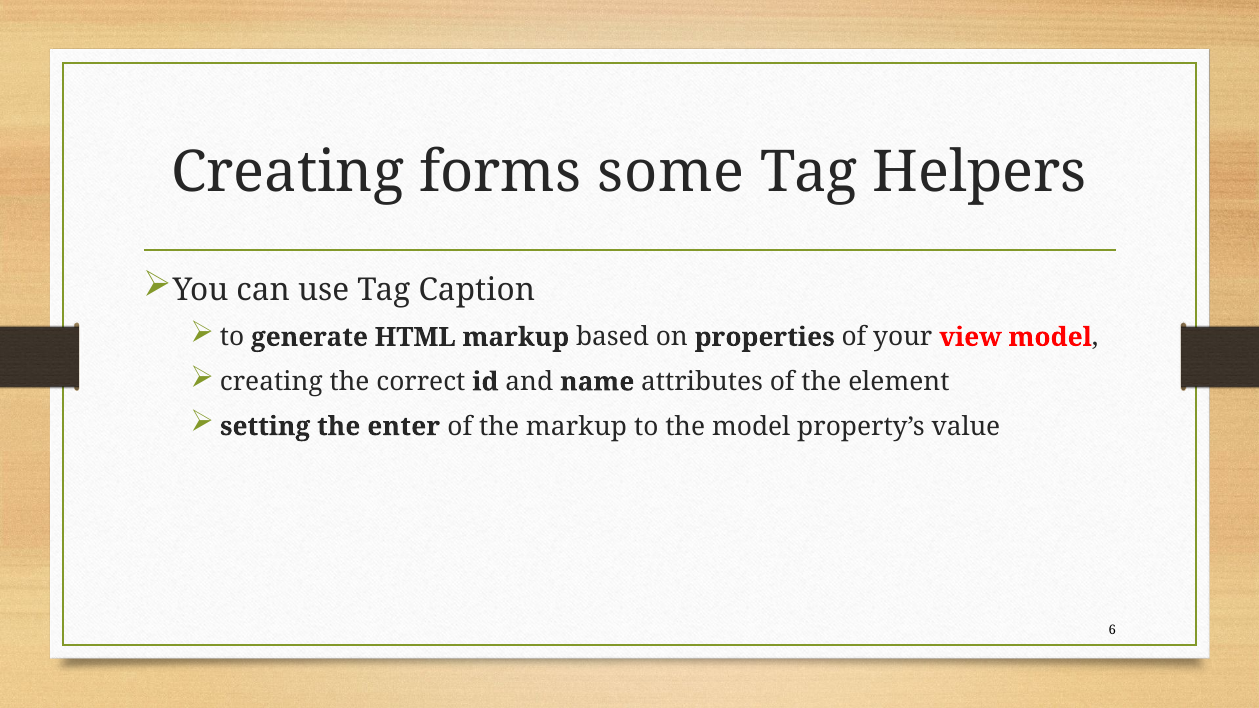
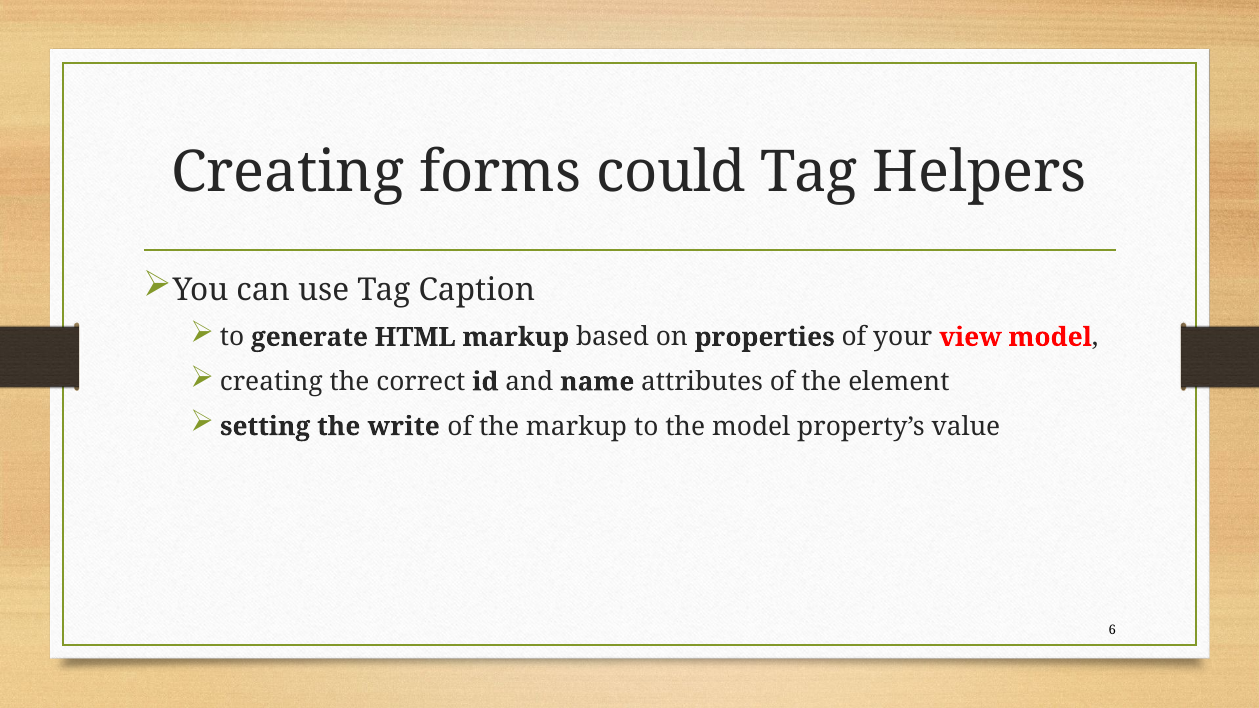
some: some -> could
enter: enter -> write
